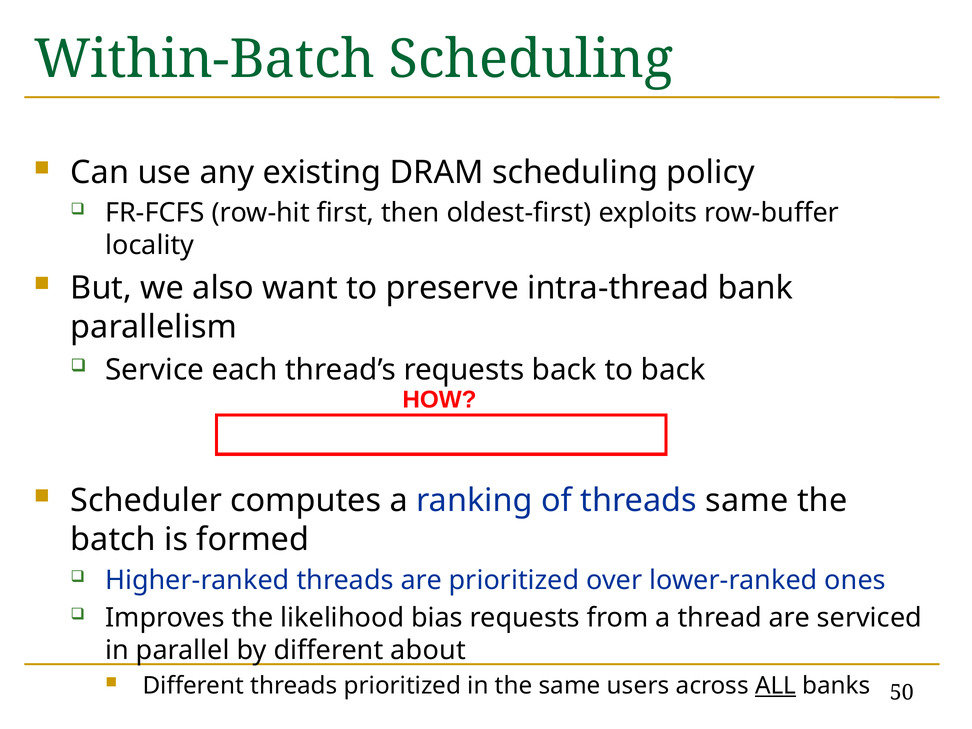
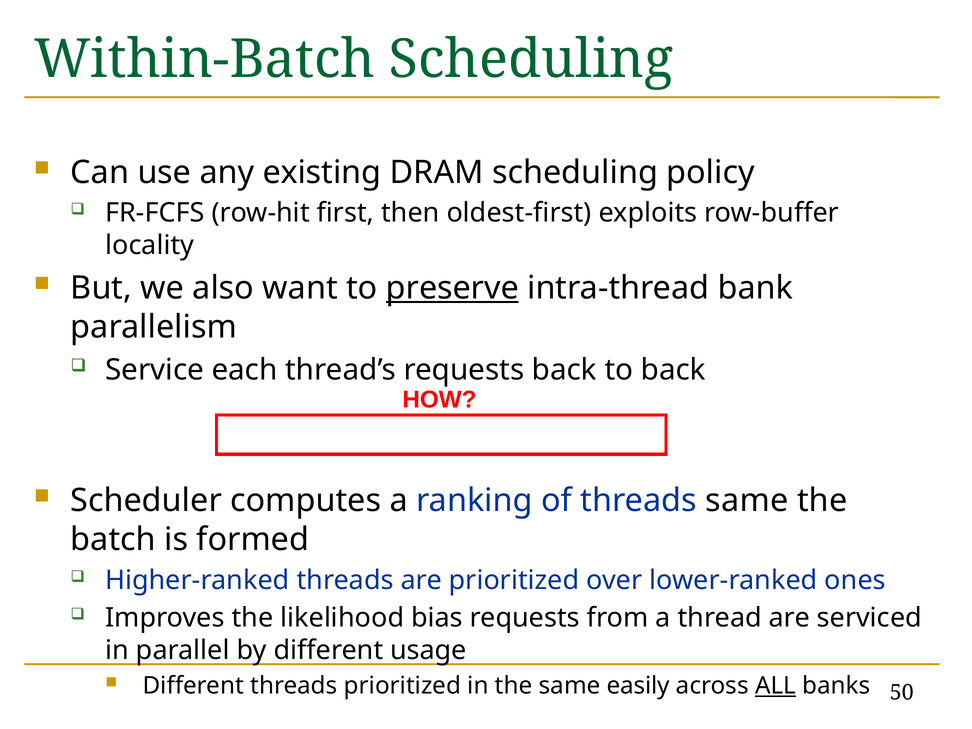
preserve underline: none -> present
about: about -> usage
users: users -> easily
